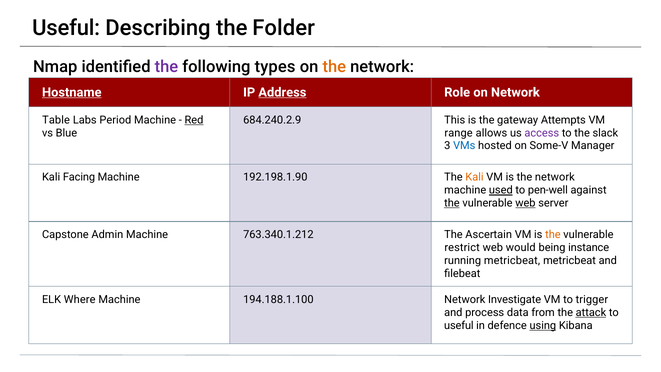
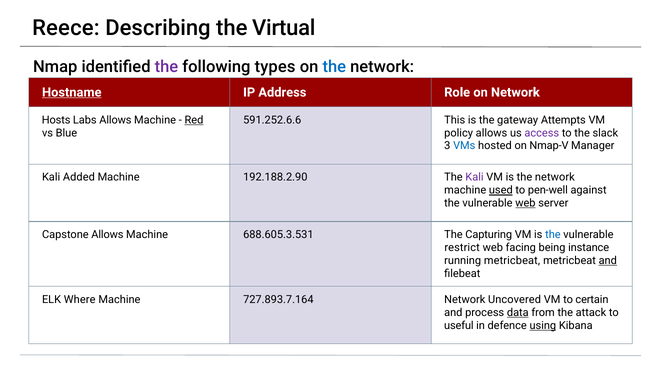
Useful at (66, 28): Useful -> Reece
Folder: Folder -> Virtual
the at (334, 67) colour: orange -> blue
Address underline: present -> none
Table: Table -> Hosts
Labs Period: Period -> Allows
684.240.2.9: 684.240.2.9 -> 591.252.6.6
range: range -> policy
Some-V: Some-V -> Nmap-V
Facing: Facing -> Added
192.198.1.90: 192.198.1.90 -> 192.188.2.90
Kali at (475, 177) colour: orange -> purple
the at (452, 203) underline: present -> none
Capstone Admin: Admin -> Allows
763.340.1.212: 763.340.1.212 -> 688.605.3.531
Ascertain: Ascertain -> Capturing
the at (553, 235) colour: orange -> blue
would: would -> facing
and at (608, 260) underline: none -> present
194.188.1.100: 194.188.1.100 -> 727.893.7.164
Investigate: Investigate -> Uncovered
trigger: trigger -> certain
data underline: none -> present
attack underline: present -> none
